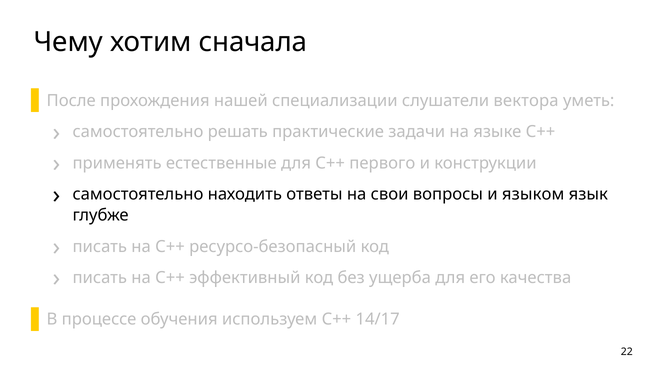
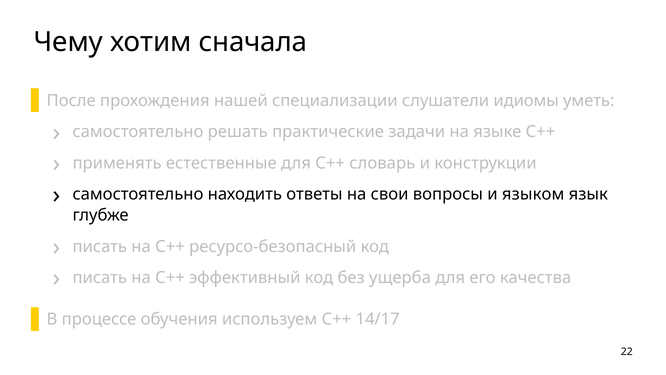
вектора: вектора -> идиомы
первого: первого -> словарь
